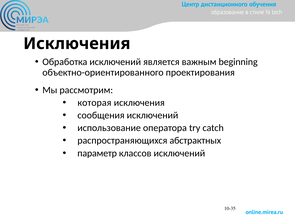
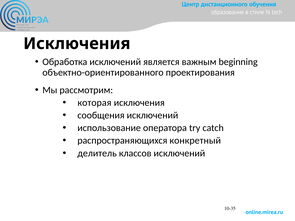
абстрактных: абстрактных -> конкретный
параметр: параметр -> делитель
